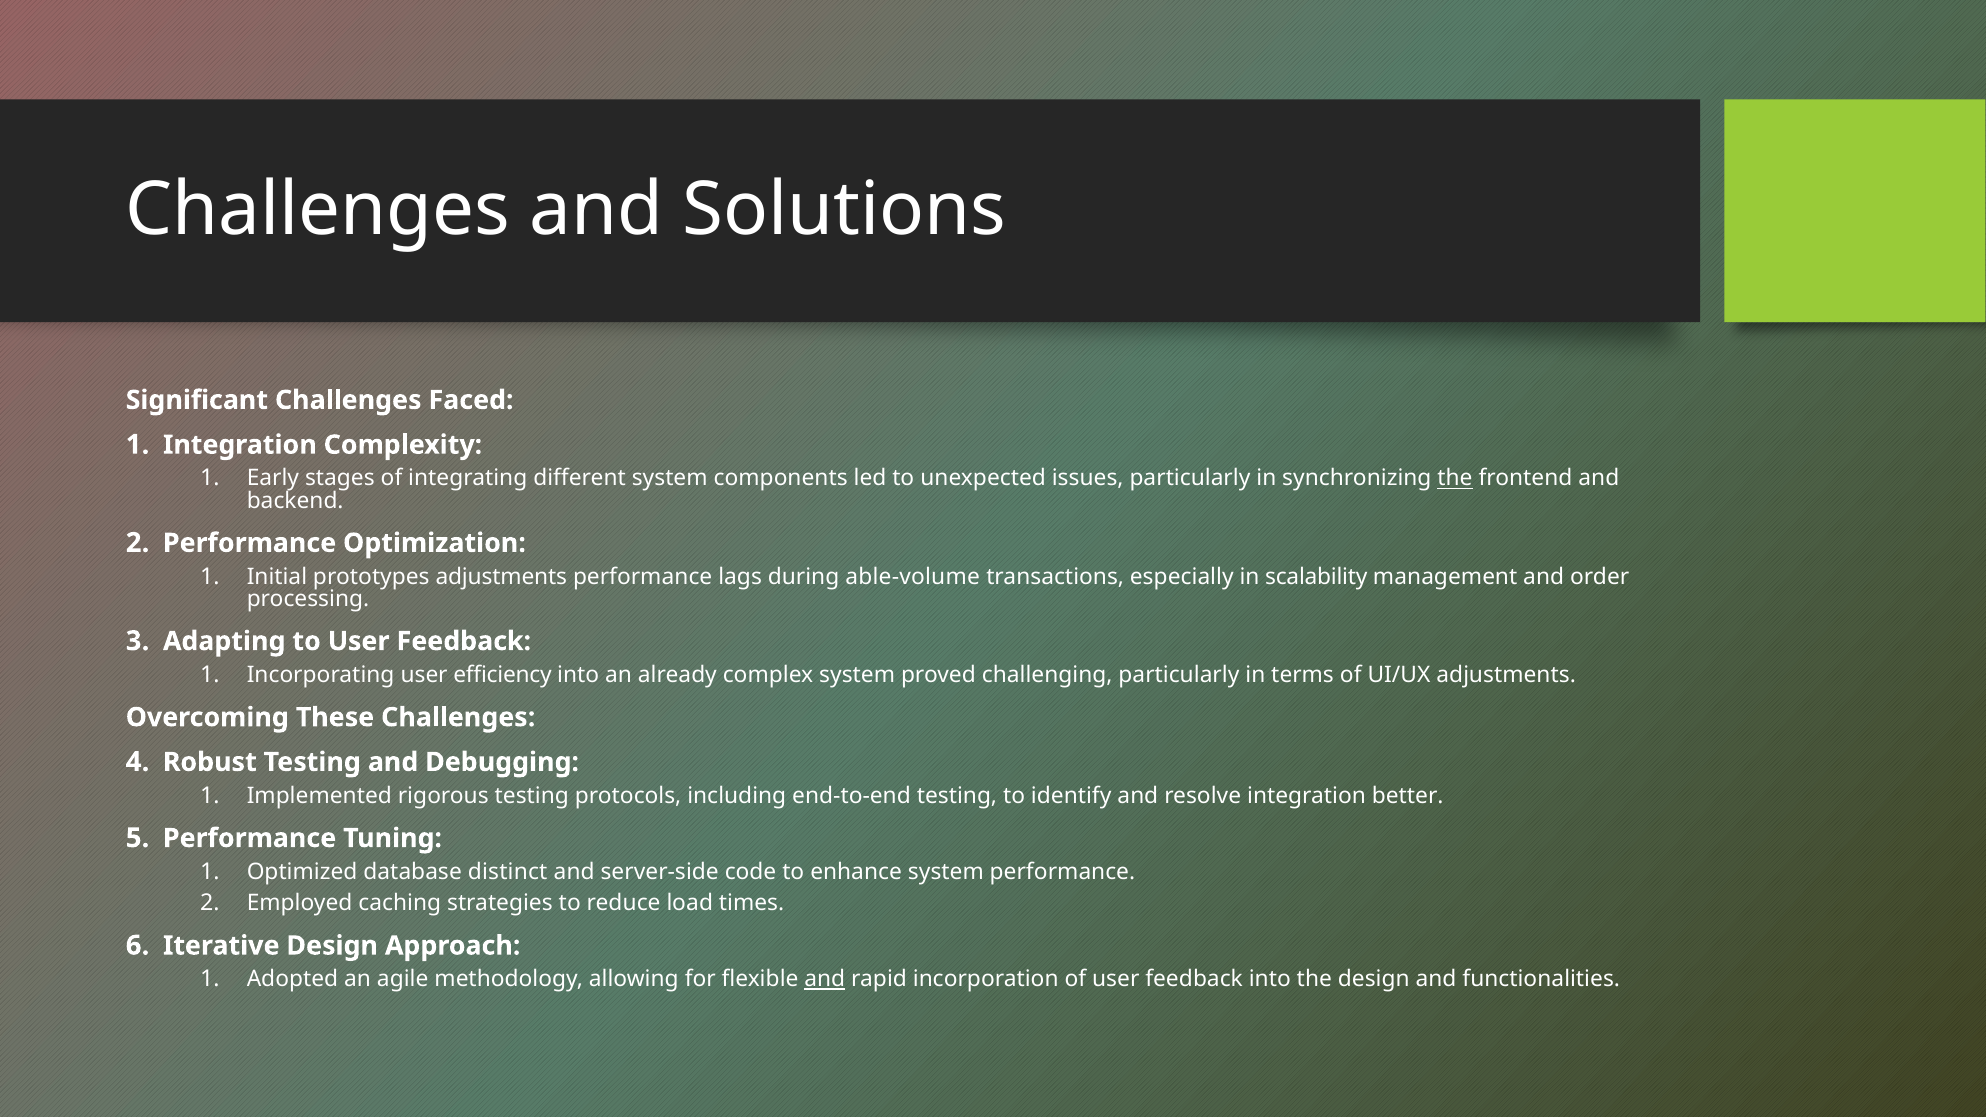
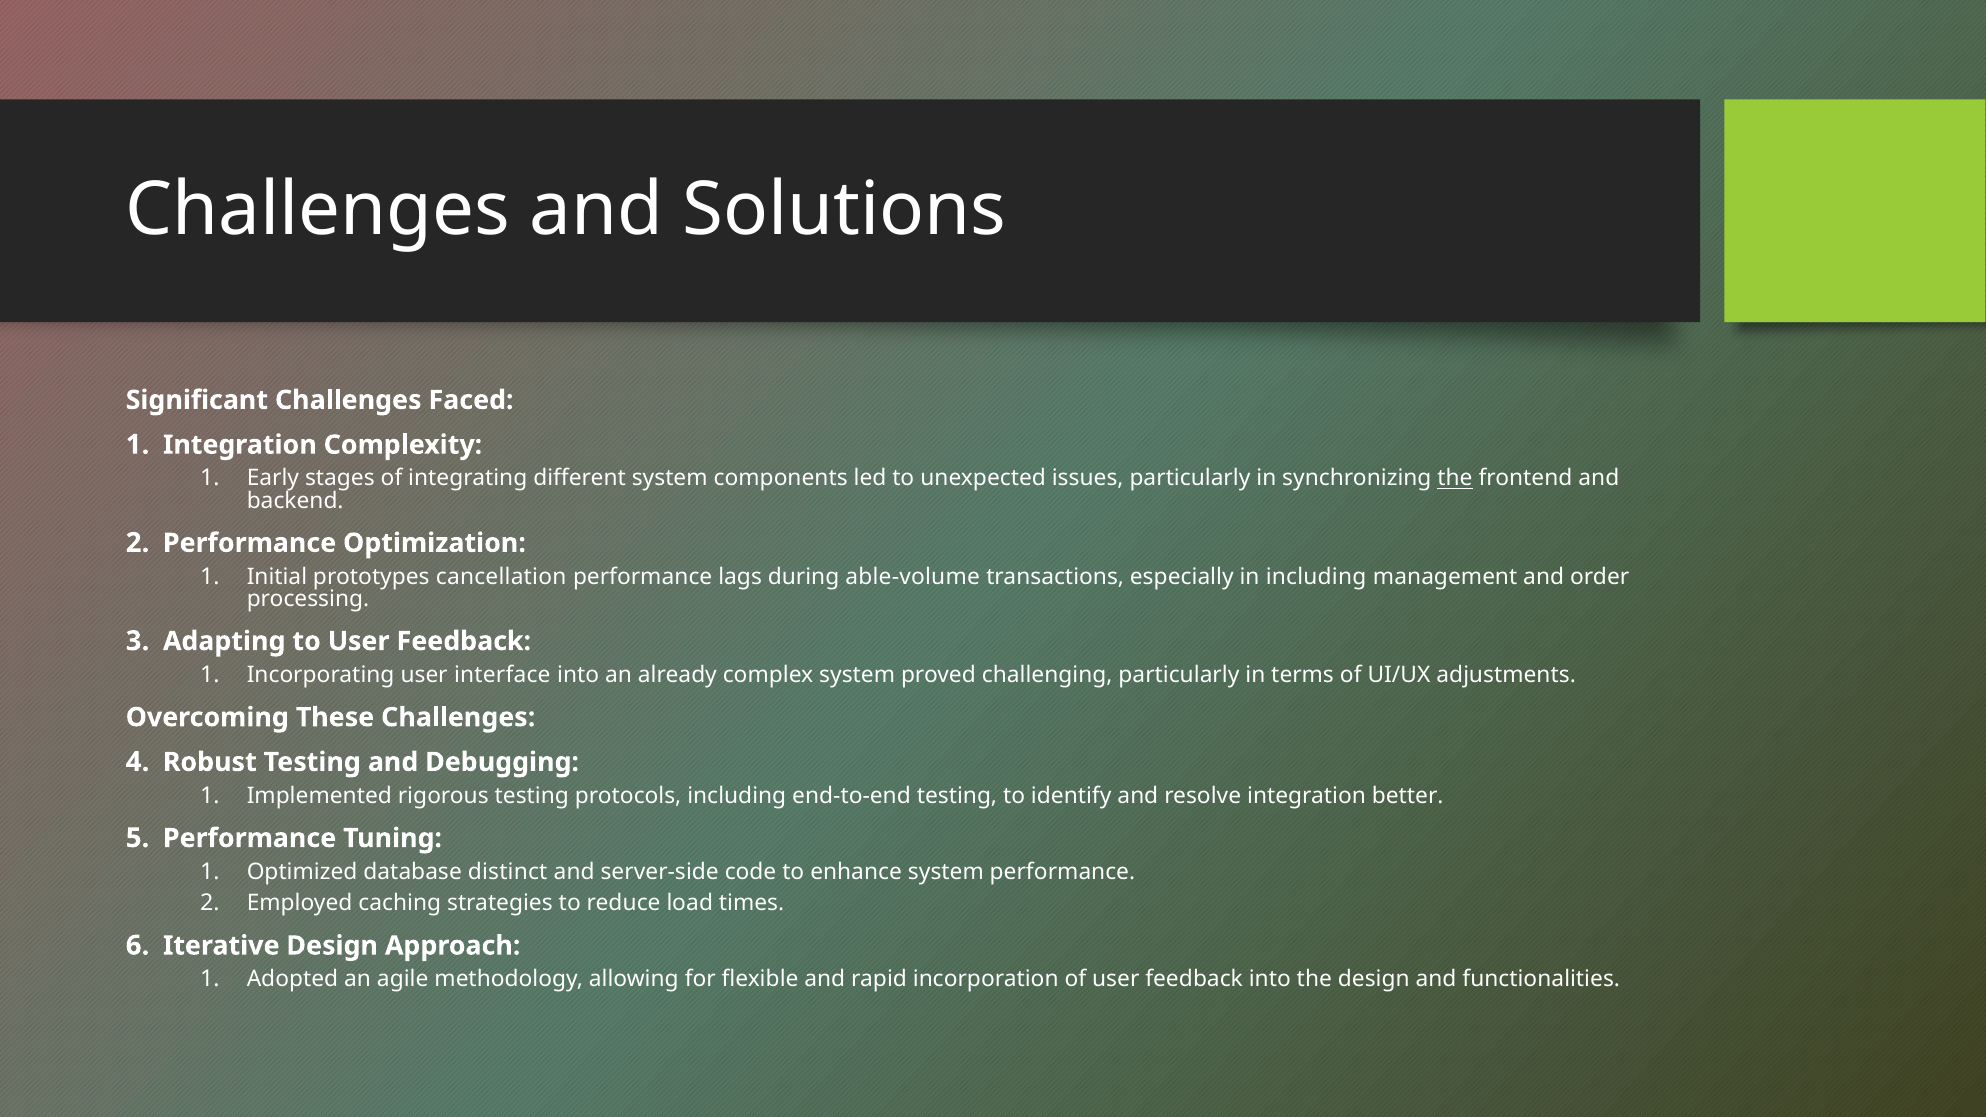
prototypes adjustments: adjustments -> cancellation
in scalability: scalability -> including
efficiency: efficiency -> interface
and at (825, 979) underline: present -> none
